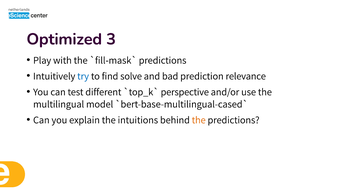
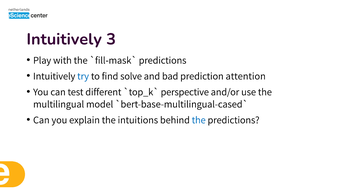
Optimized at (64, 39): Optimized -> Intuitively
relevance: relevance -> attention
the at (199, 120) colour: orange -> blue
